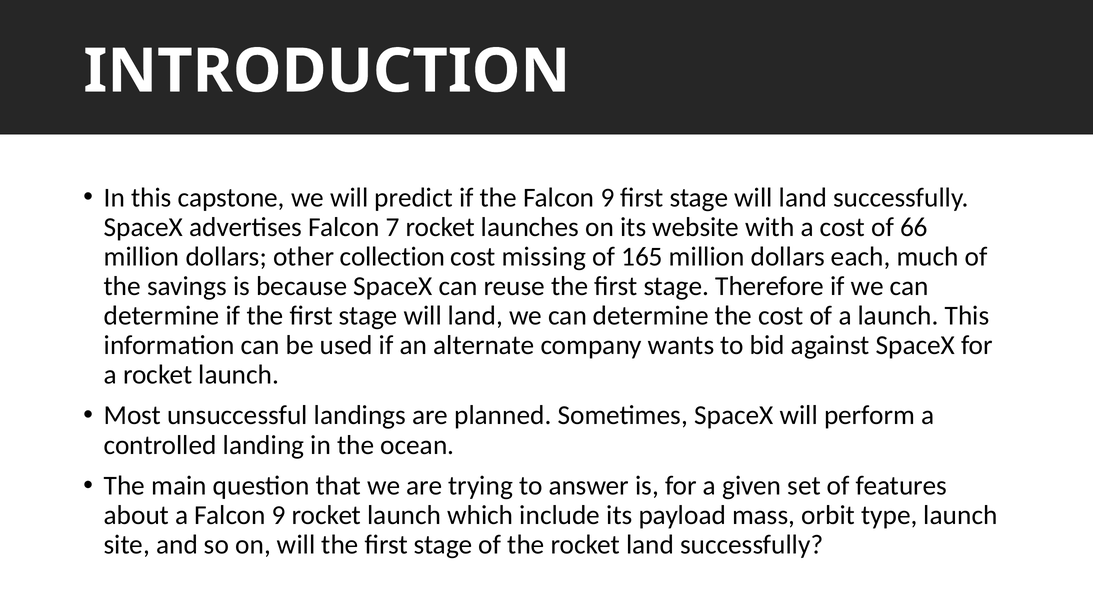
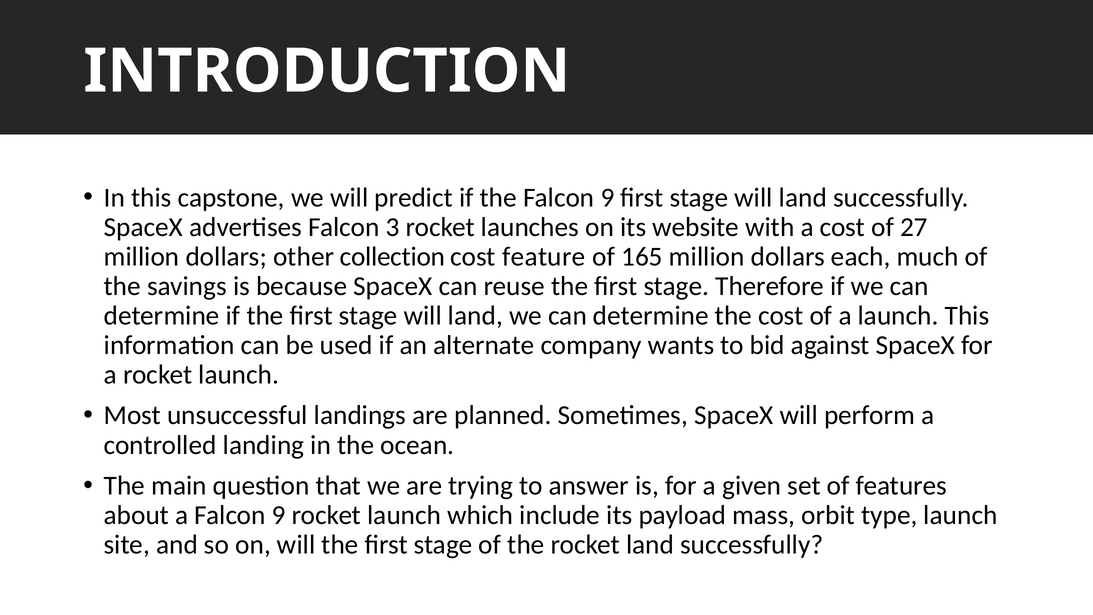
7: 7 -> 3
66: 66 -> 27
missing: missing -> feature
